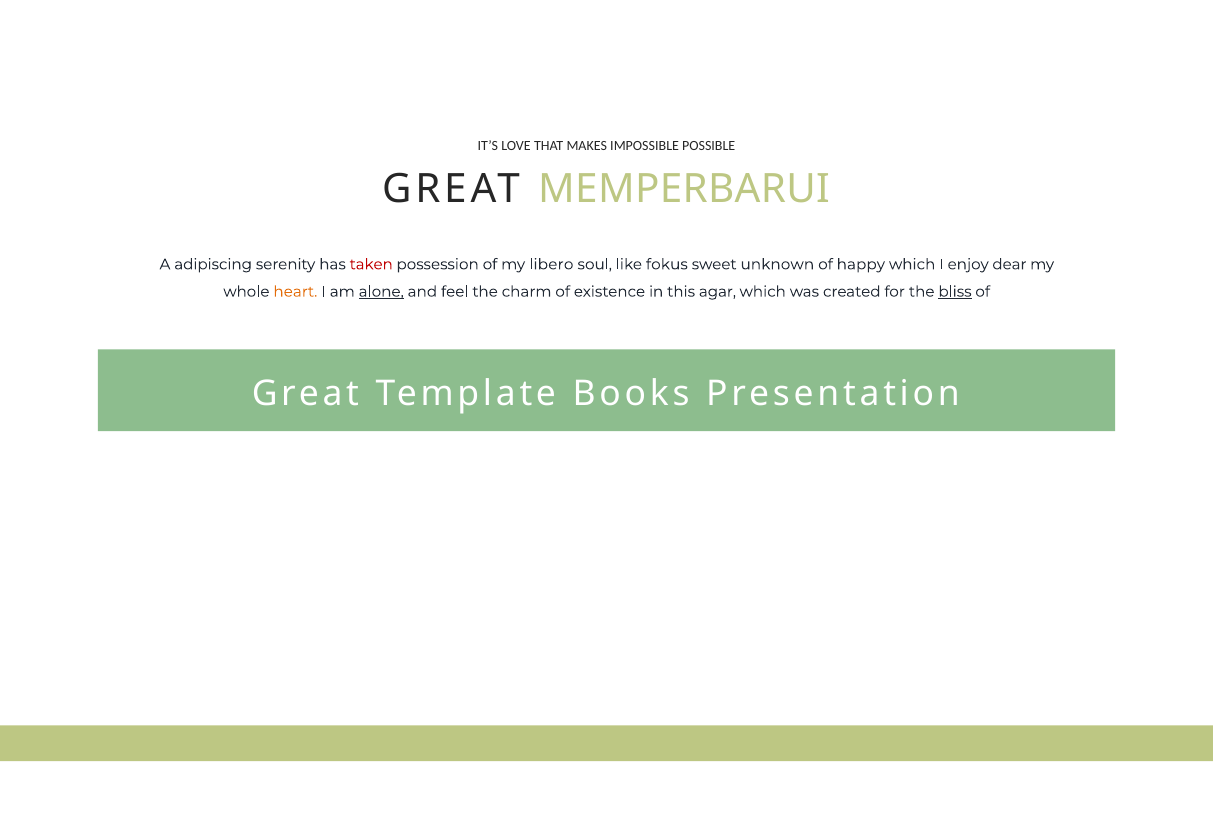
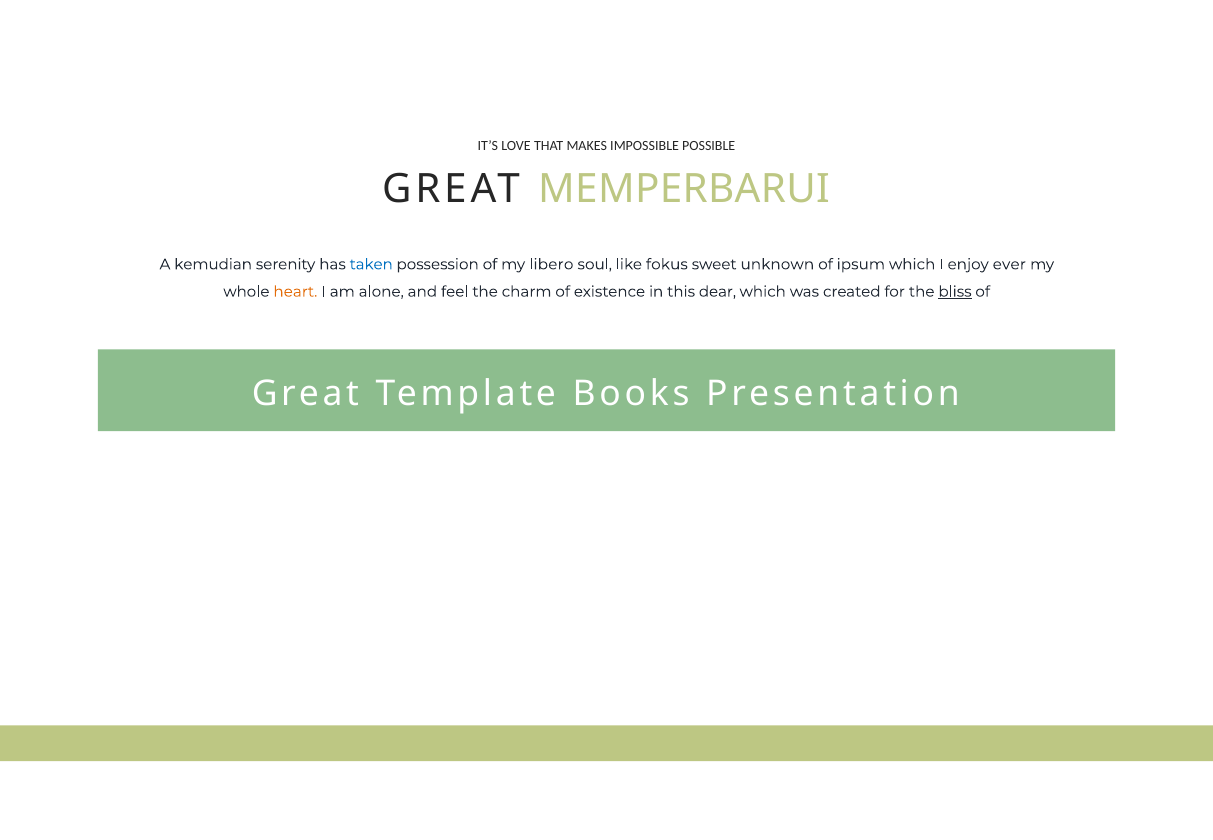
adipiscing: adipiscing -> kemudian
taken colour: red -> blue
happy: happy -> ipsum
dear: dear -> ever
alone underline: present -> none
agar: agar -> dear
